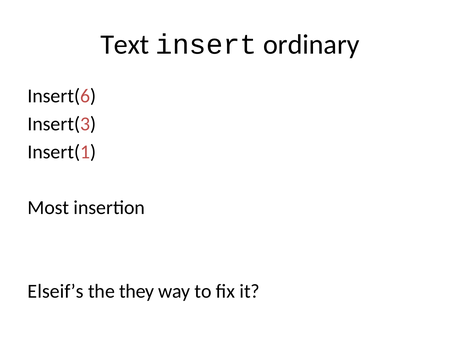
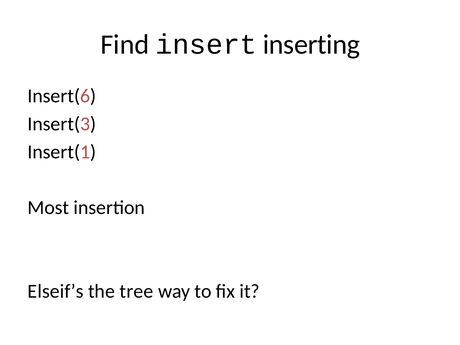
Text: Text -> Find
ordinary: ordinary -> inserting
they: they -> tree
